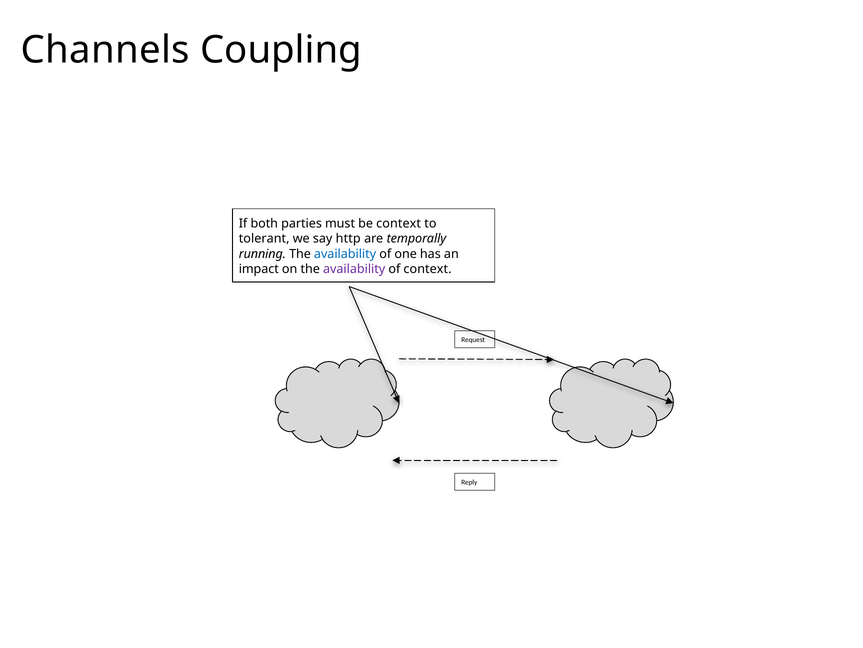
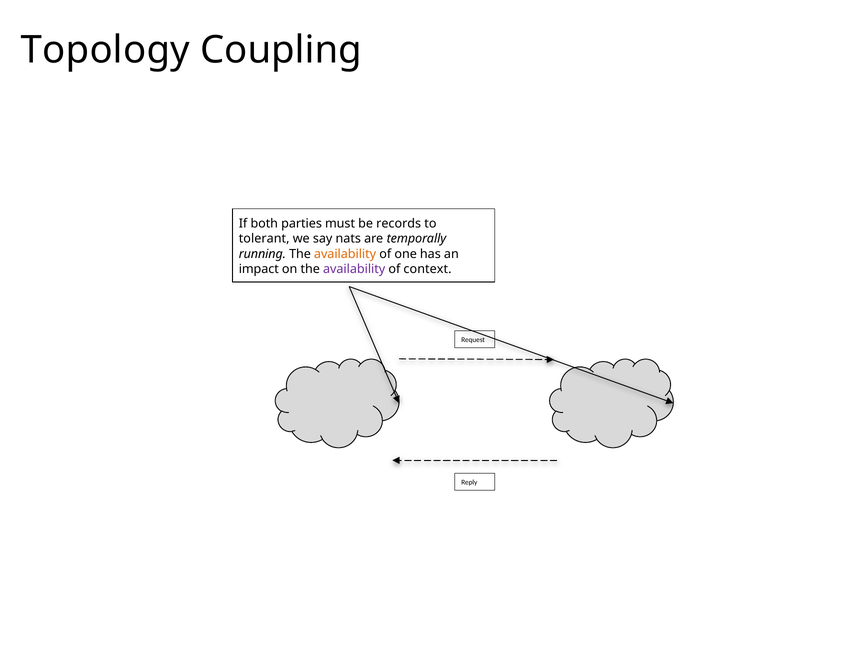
Channels: Channels -> Topology
be context: context -> records
http: http -> nats
availability at (345, 254) colour: blue -> orange
